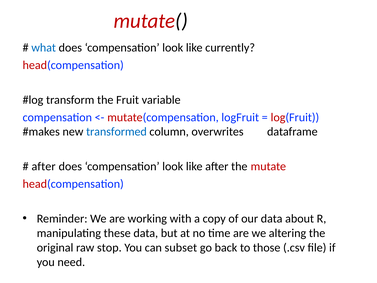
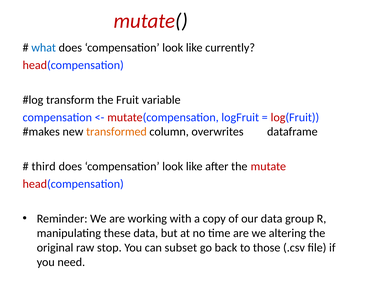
transformed colour: blue -> orange
after at (44, 166): after -> third
about: about -> group
